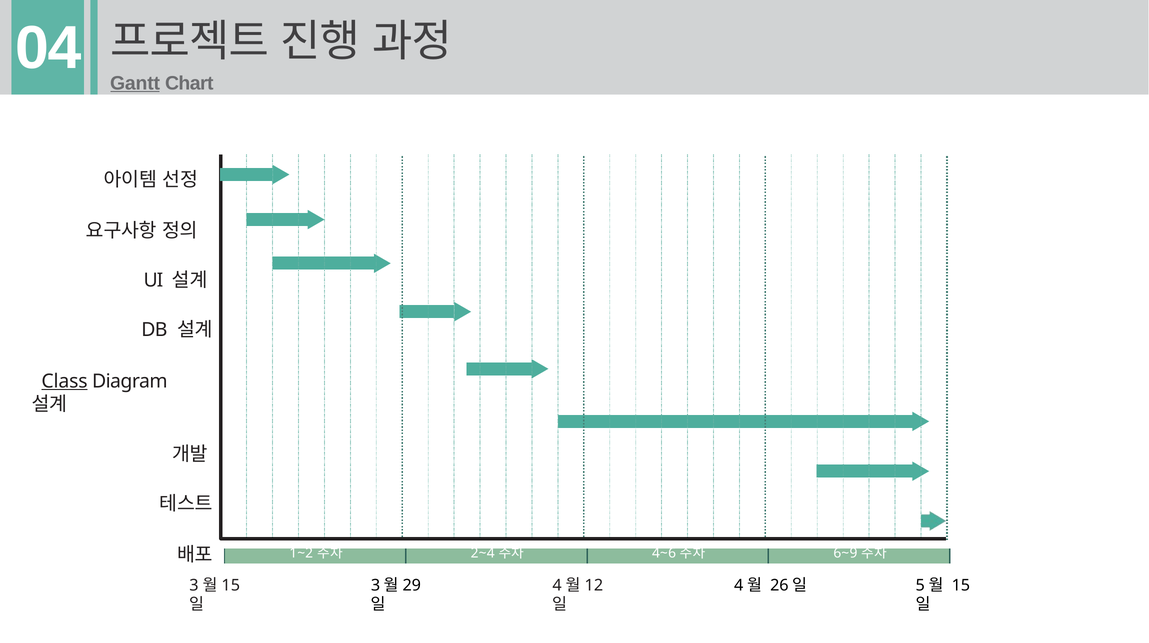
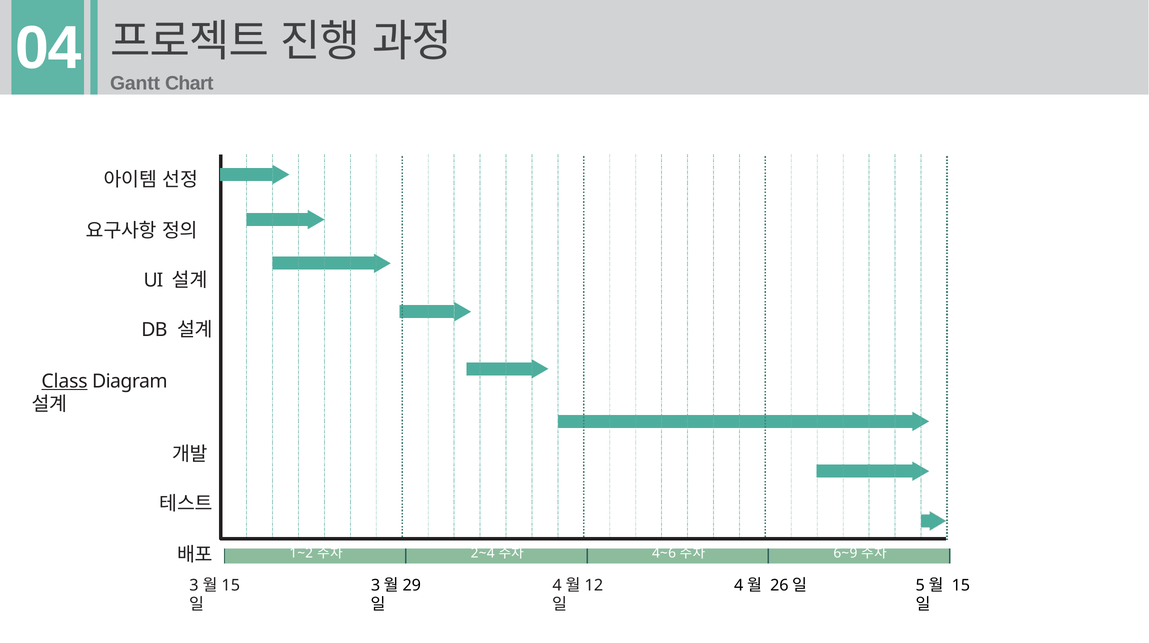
Gantt underline: present -> none
